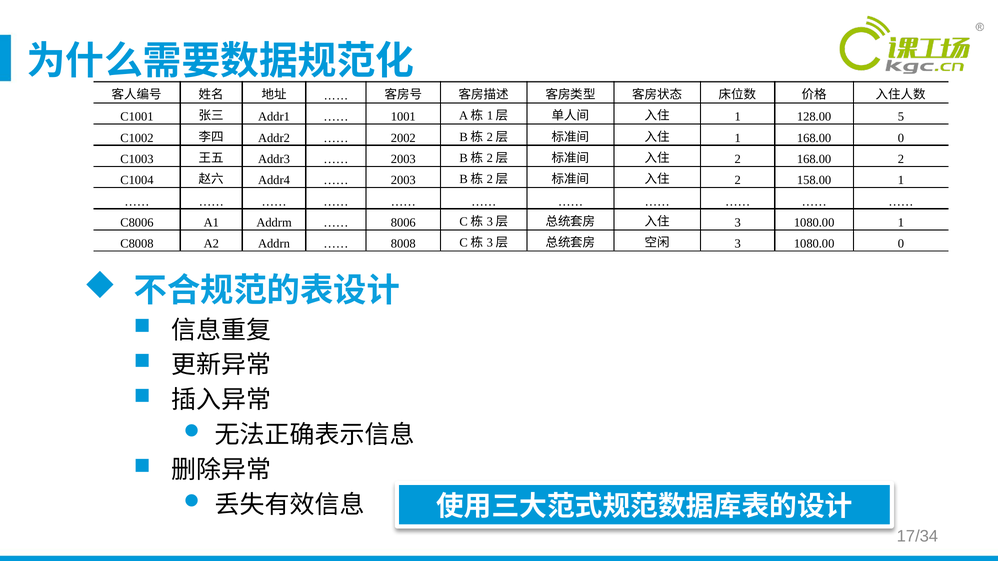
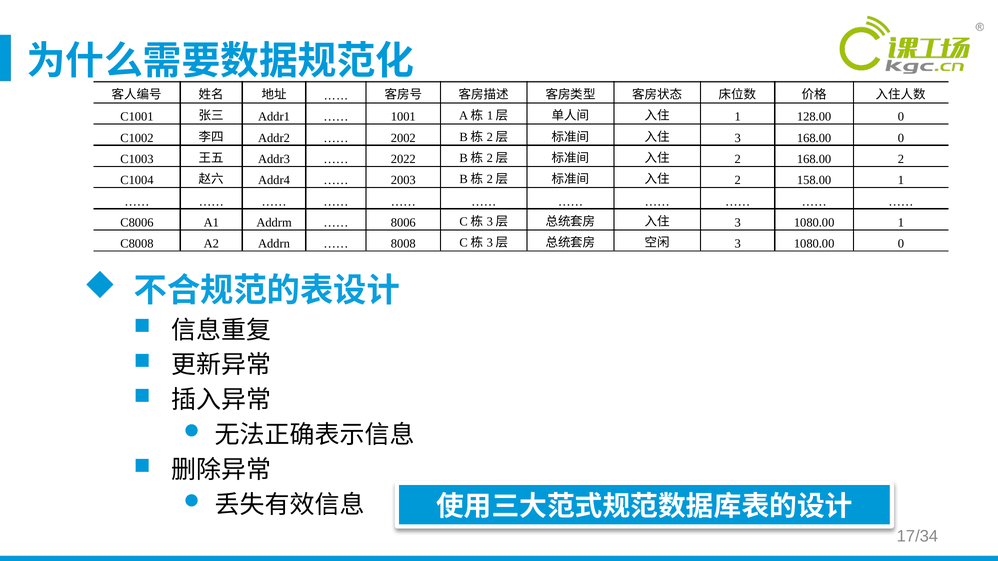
128.00 5: 5 -> 0
1 at (738, 138): 1 -> 3
2003 at (403, 159): 2003 -> 2022
